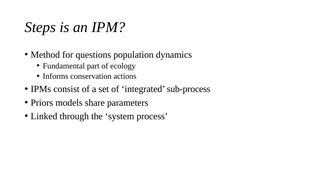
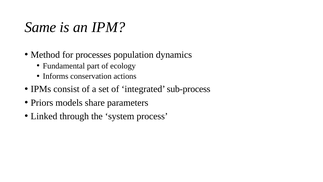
Steps: Steps -> Same
questions: questions -> processes
